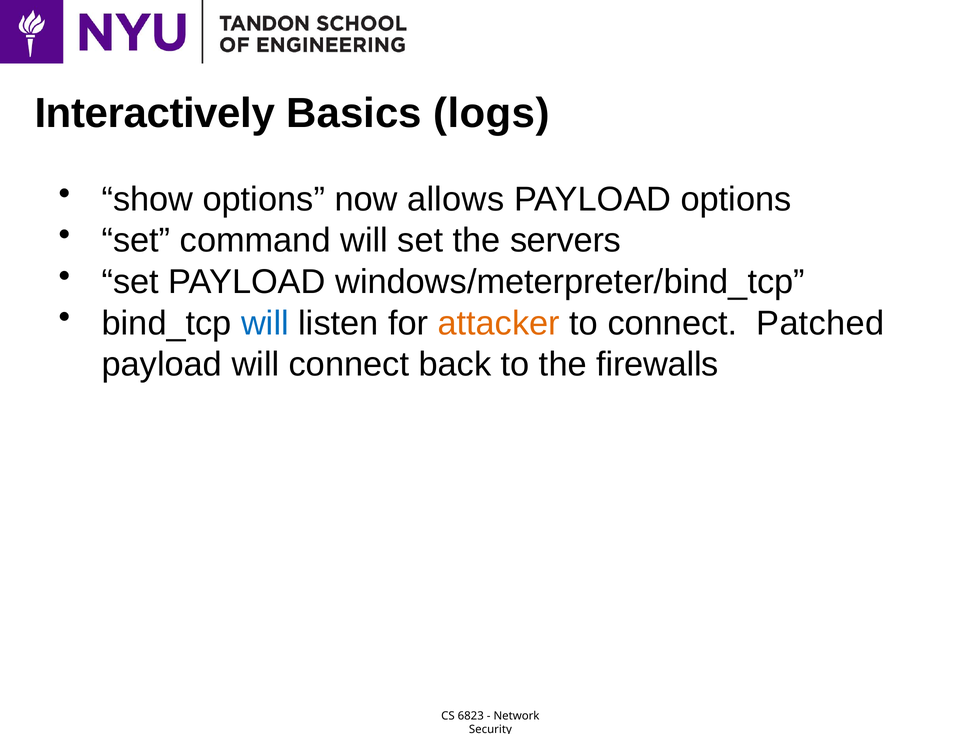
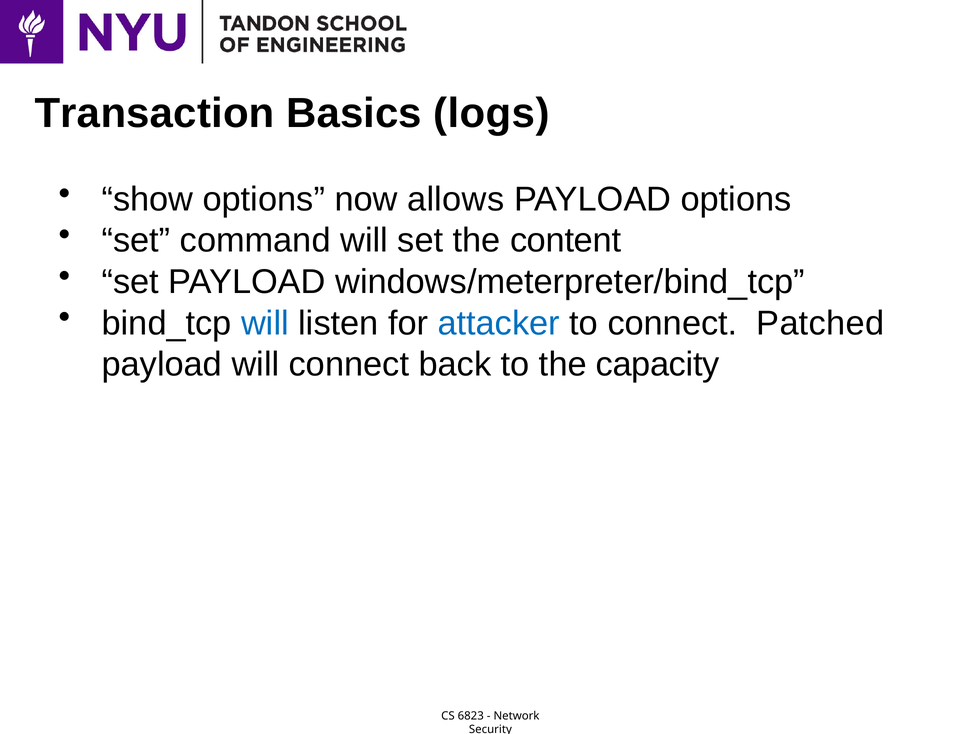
Interactively: Interactively -> Transaction
servers: servers -> content
attacker colour: orange -> blue
firewalls: firewalls -> capacity
